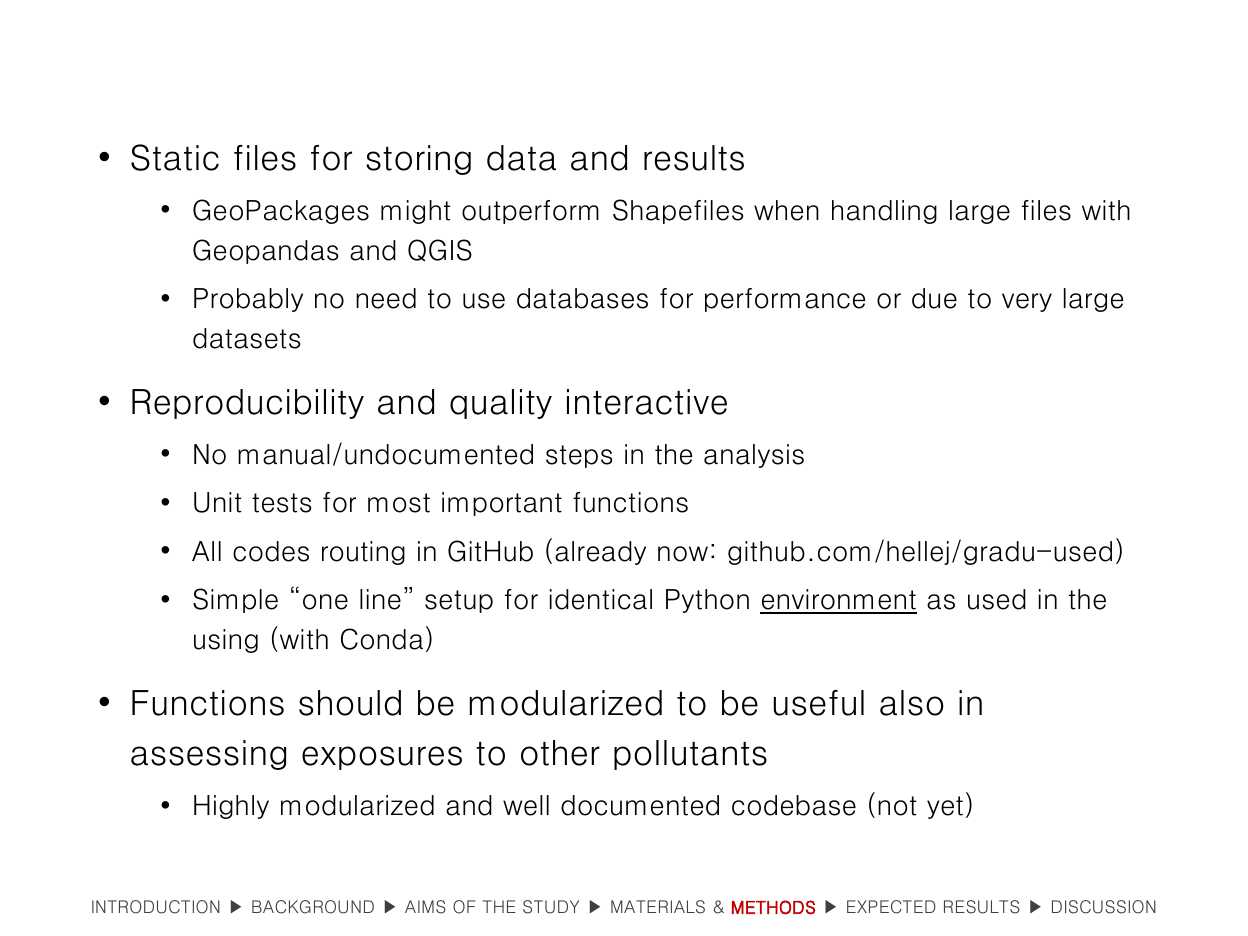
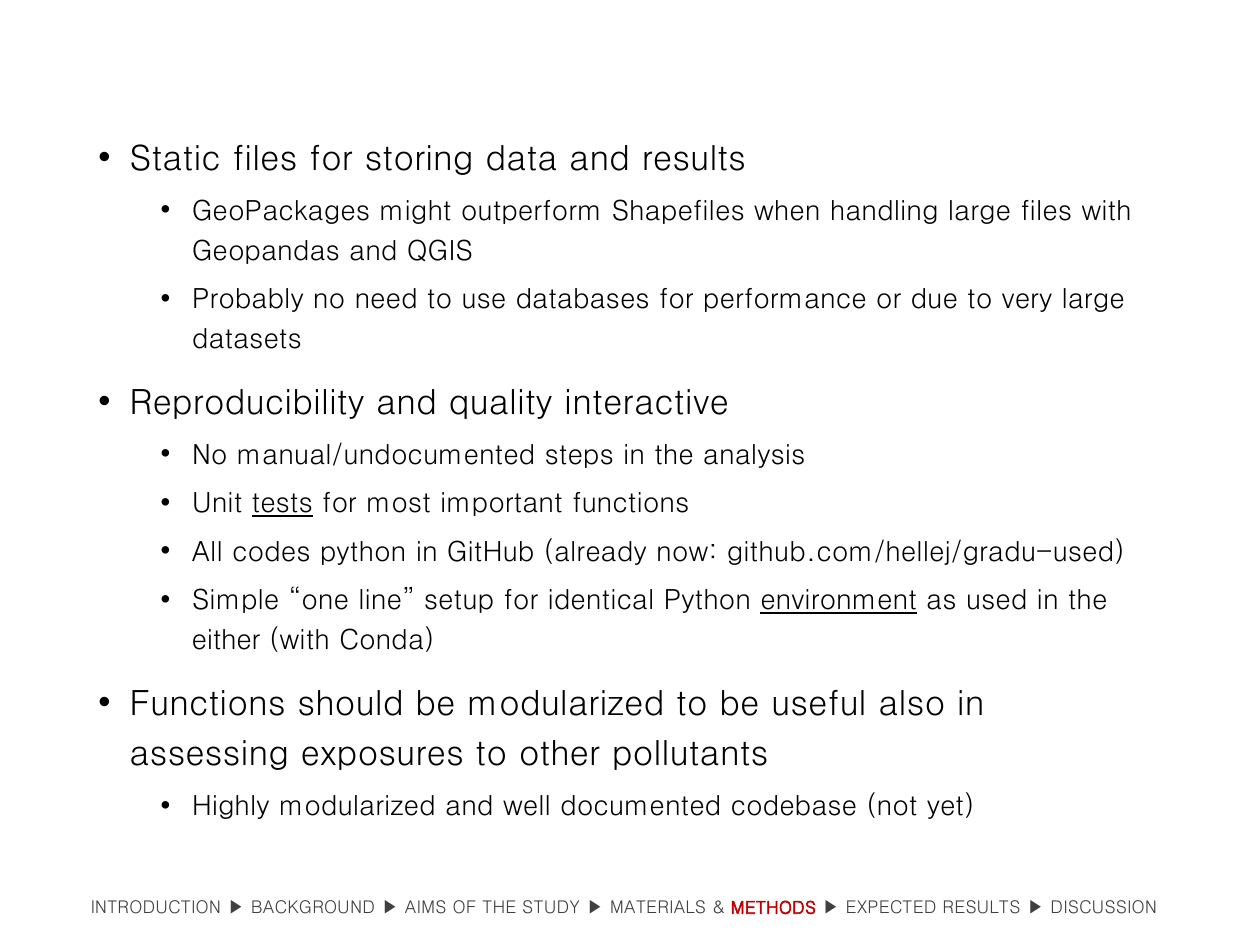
tests underline: none -> present
codes routing: routing -> python
using: using -> either
